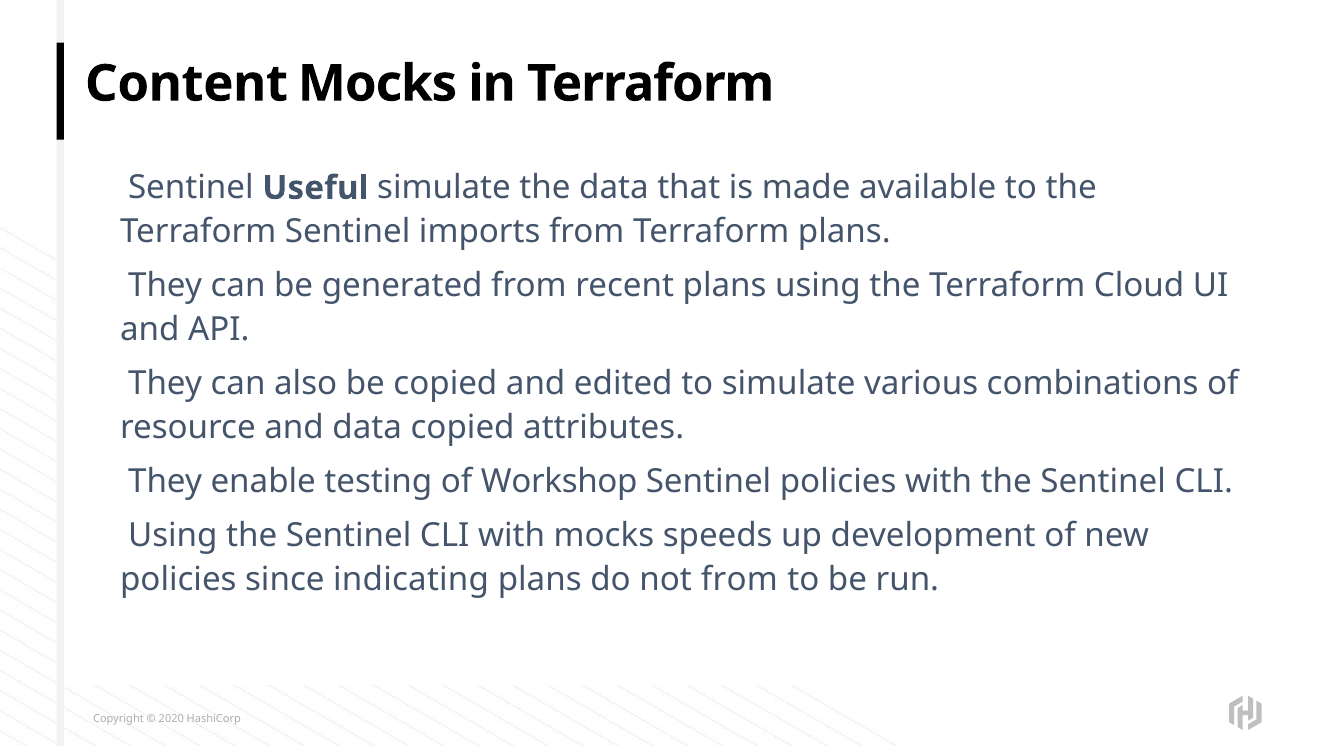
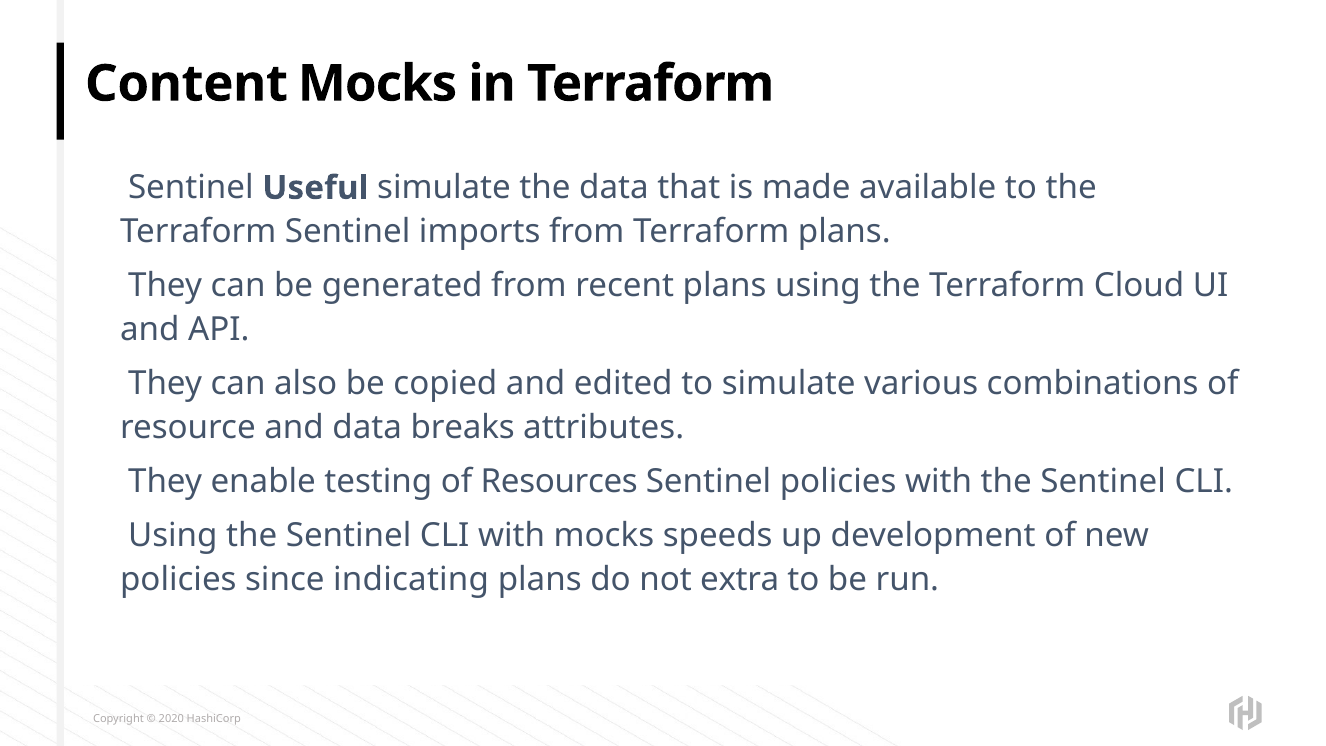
data copied: copied -> breaks
Workshop: Workshop -> Resources
not from: from -> extra
